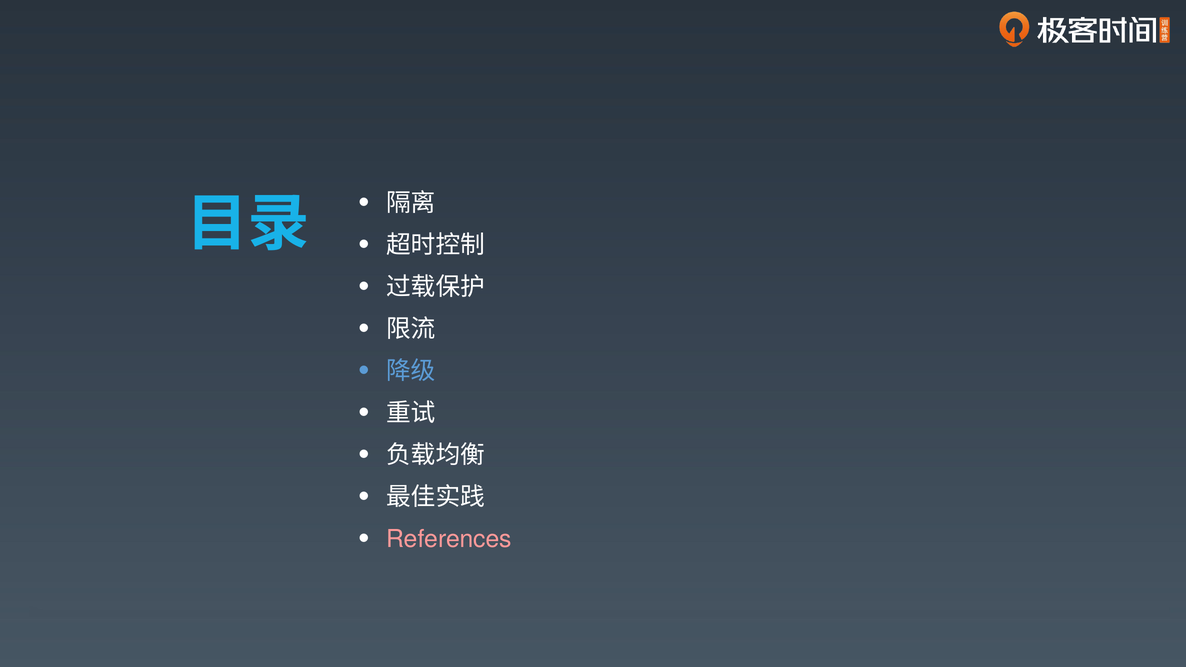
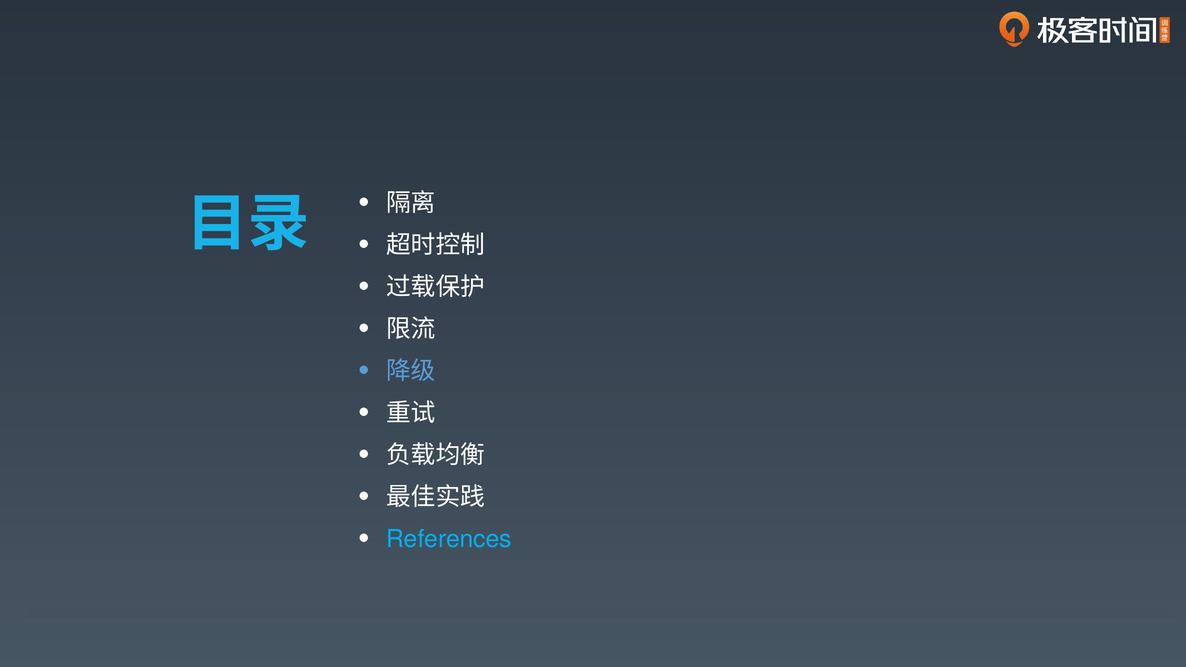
References colour: pink -> light blue
